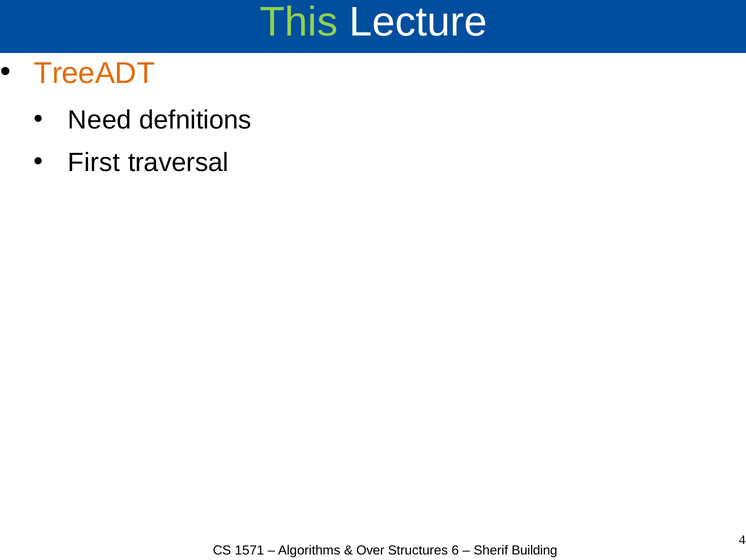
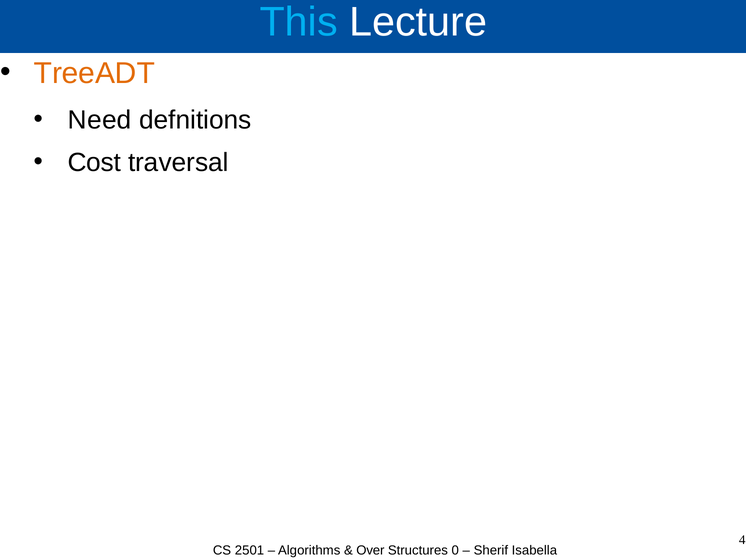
This colour: light green -> light blue
First: First -> Cost
1571: 1571 -> 2501
6: 6 -> 0
Building: Building -> Isabella
